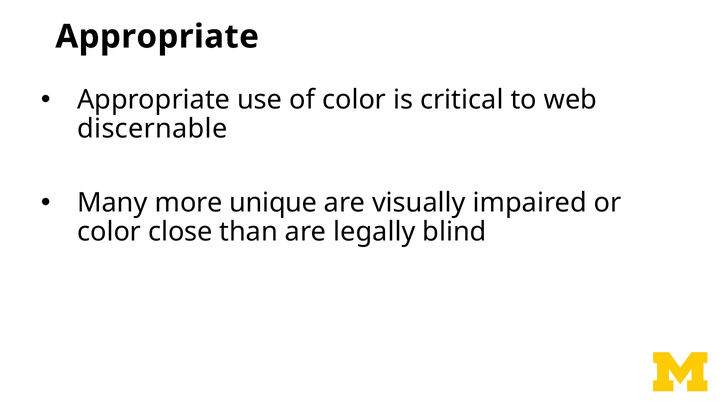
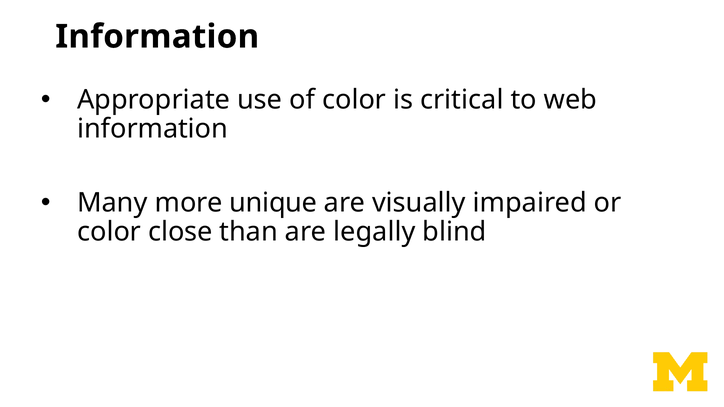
Appropriate at (157, 37): Appropriate -> Information
discernable at (152, 129): discernable -> information
